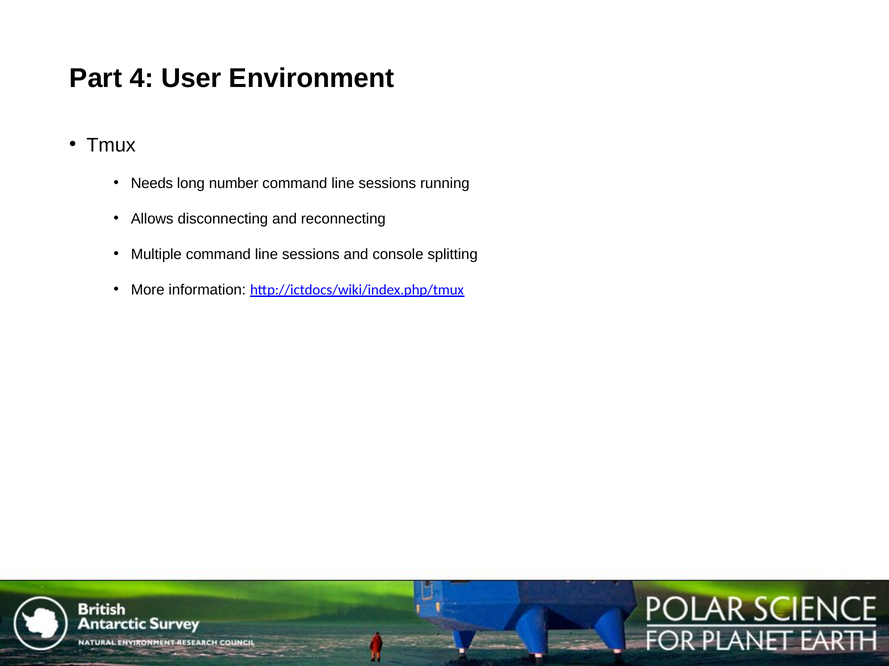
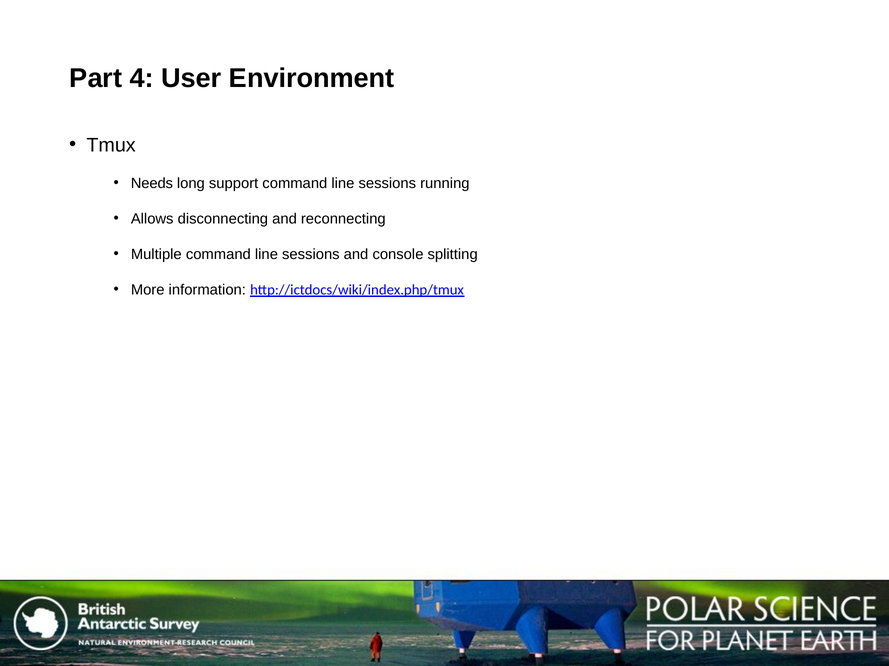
number: number -> support
